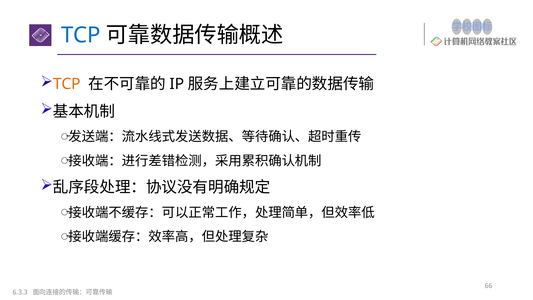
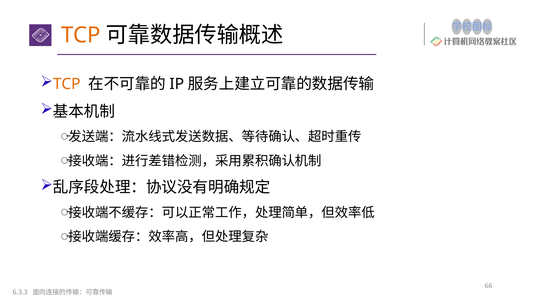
TCP at (81, 35) colour: blue -> orange
